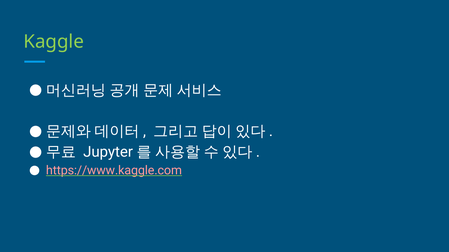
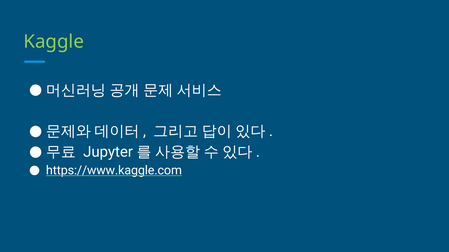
https://www.kaggle.com colour: pink -> white
